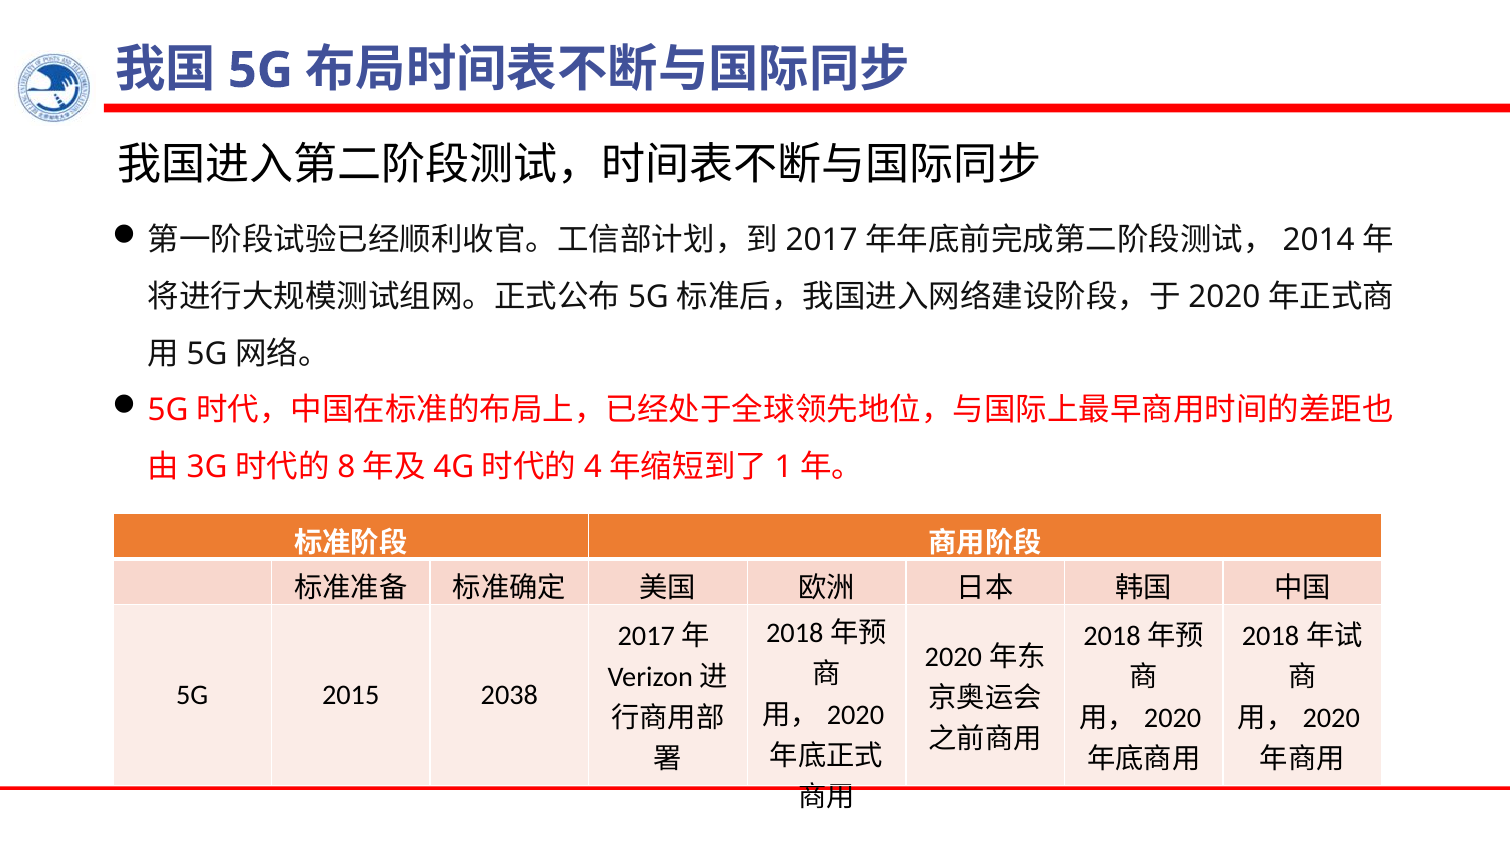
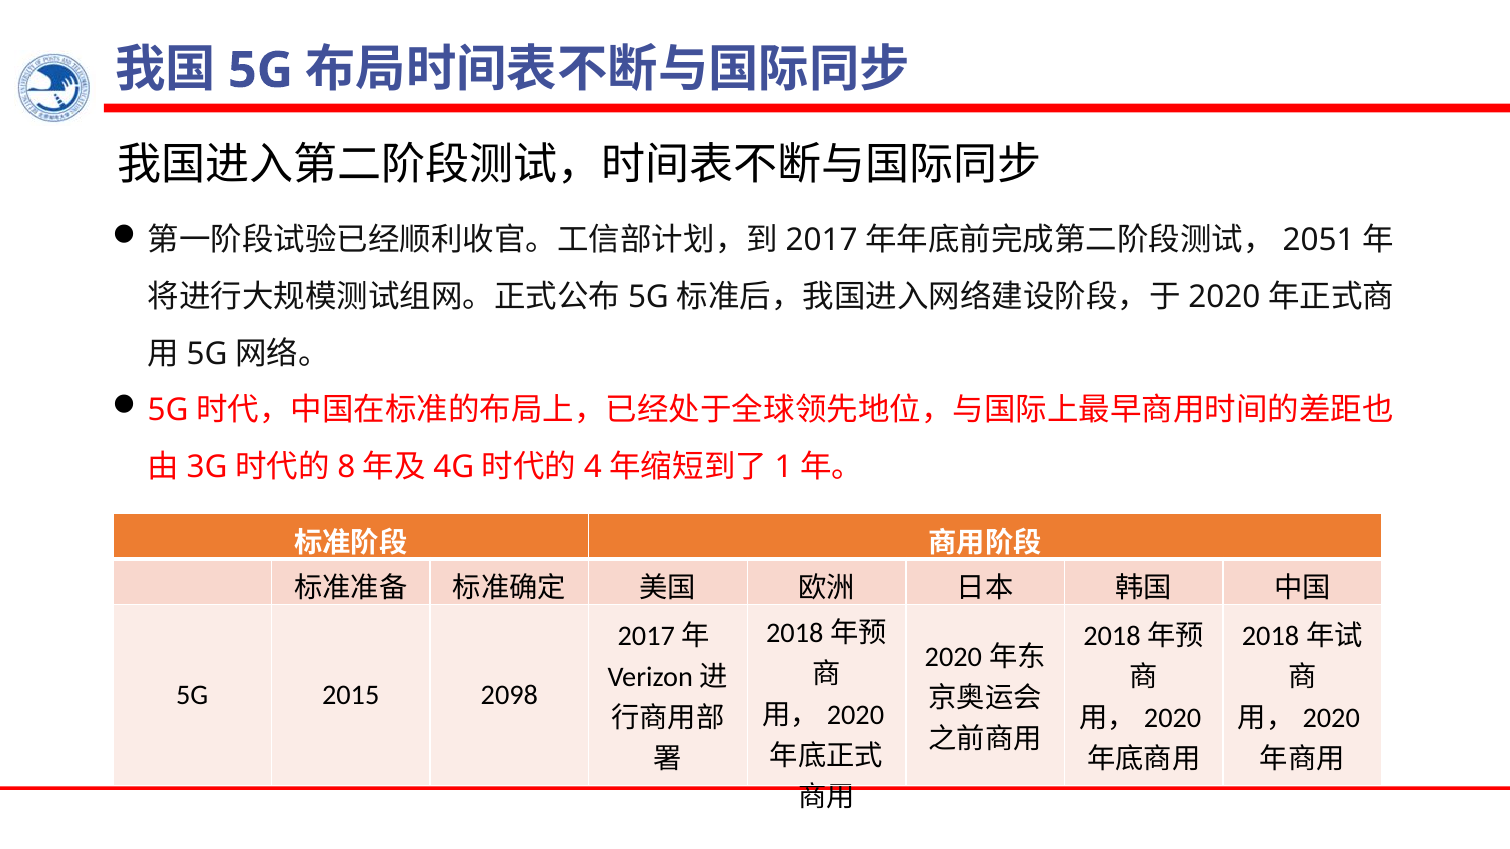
2014: 2014 -> 2051
2038: 2038 -> 2098
